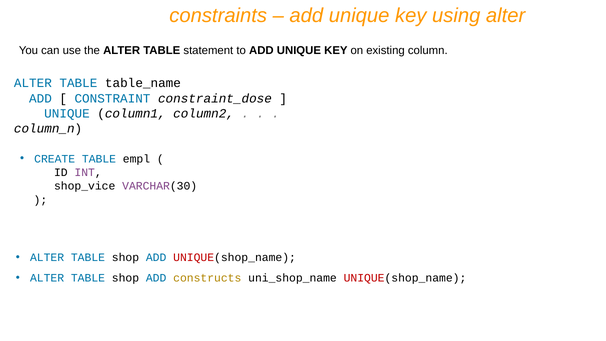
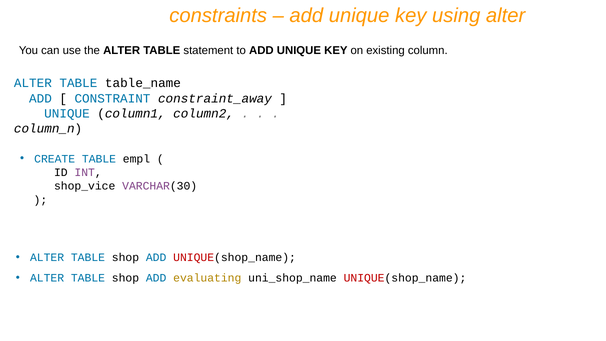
constraint_dose: constraint_dose -> constraint_away
constructs: constructs -> evaluating
